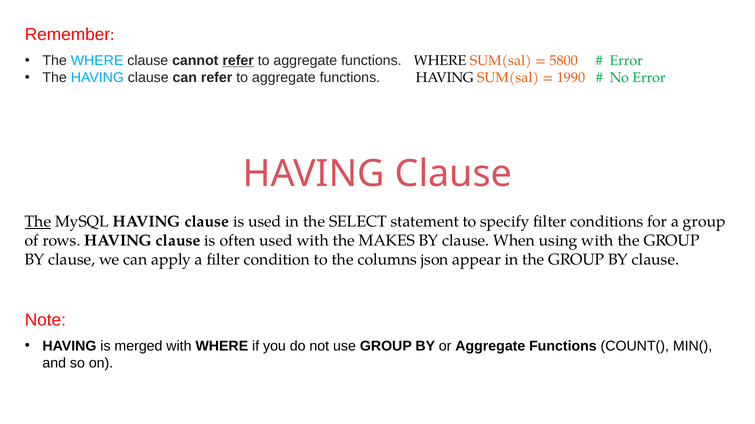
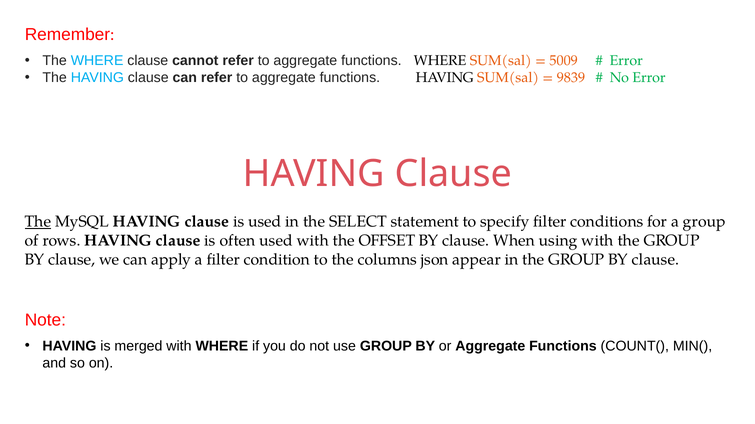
refer at (238, 61) underline: present -> none
5800: 5800 -> 5009
1990: 1990 -> 9839
MAKES: MAKES -> OFFSET
